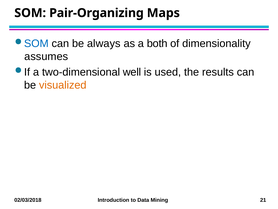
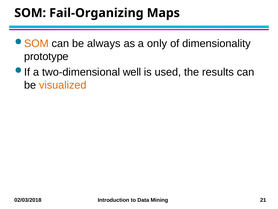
Pair-Organizing: Pair-Organizing -> Fail-Organizing
SOM at (36, 43) colour: blue -> orange
both: both -> only
assumes: assumes -> prototype
